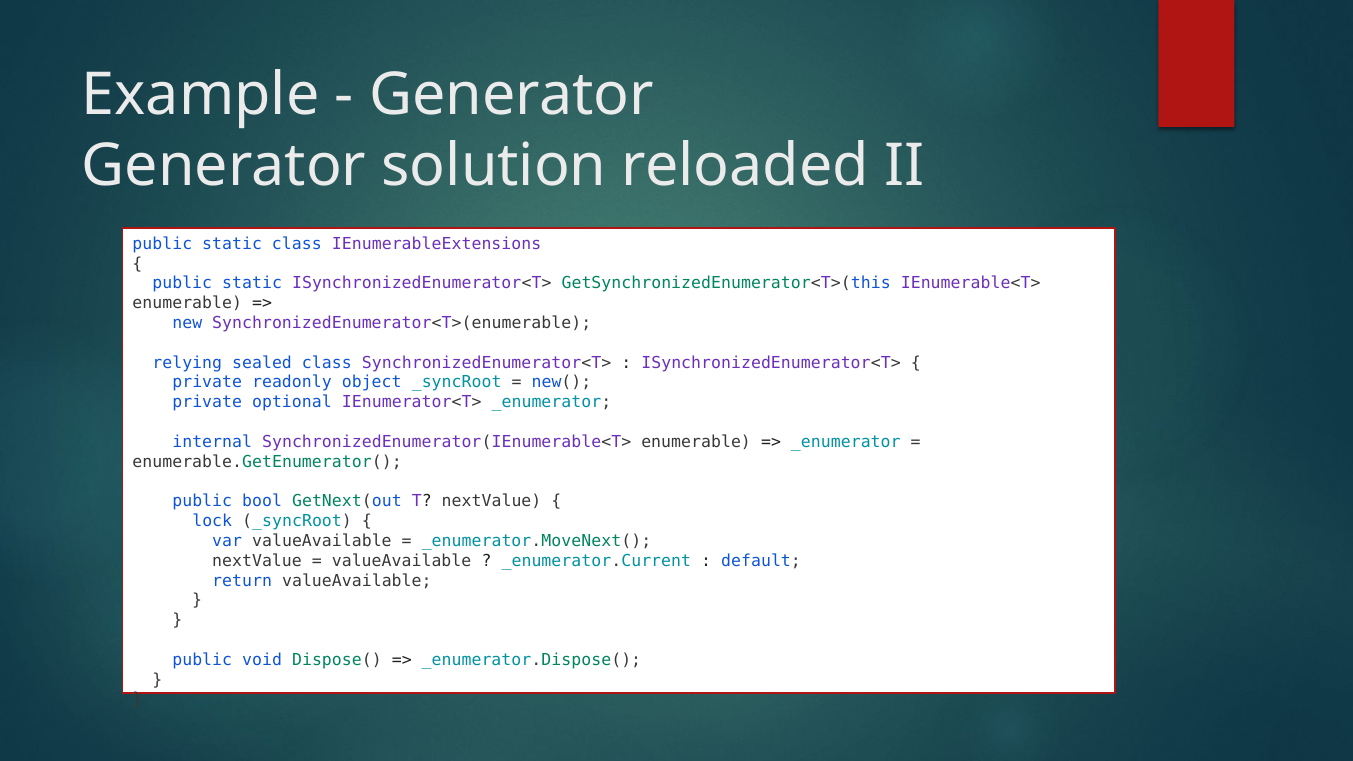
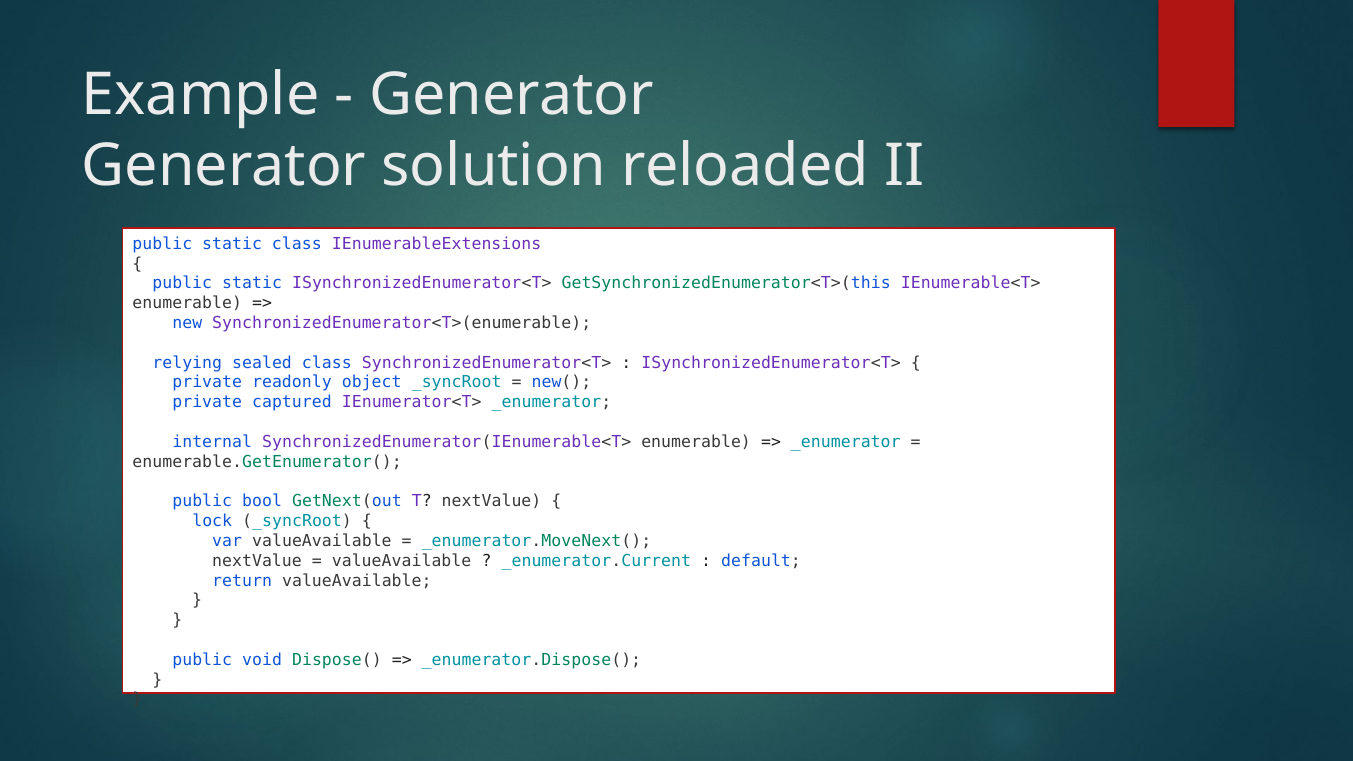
optional: optional -> captured
